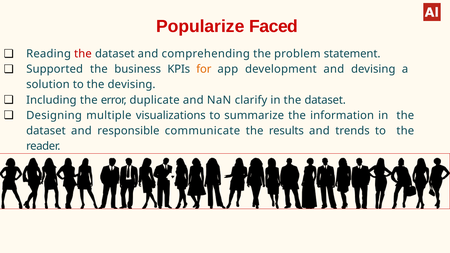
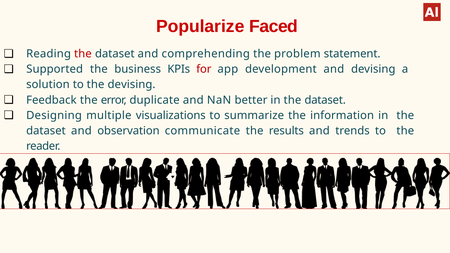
for colour: orange -> red
Including: Including -> Feedback
clarify: clarify -> better
responsible: responsible -> observation
